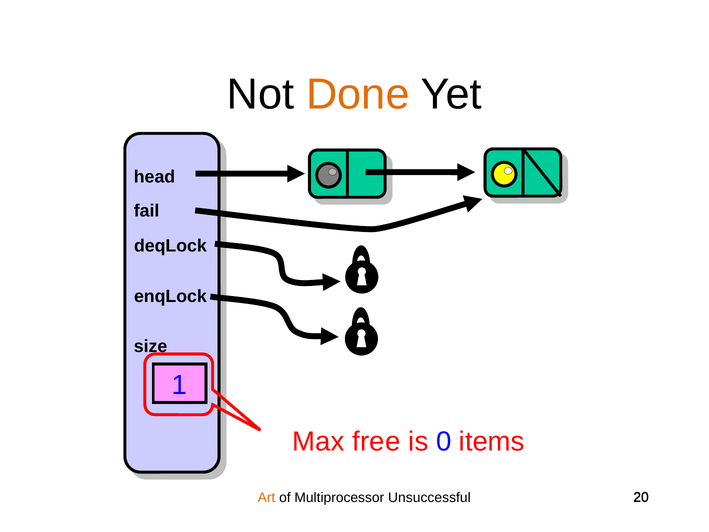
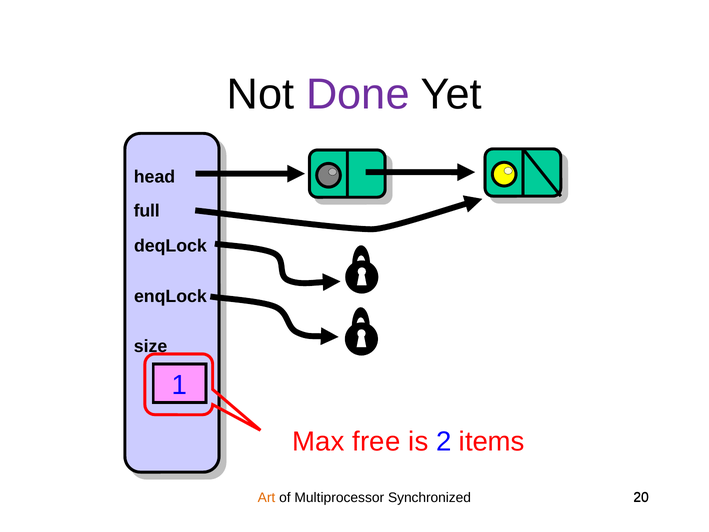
Done colour: orange -> purple
fail: fail -> full
0: 0 -> 2
Unsuccessful: Unsuccessful -> Synchronized
